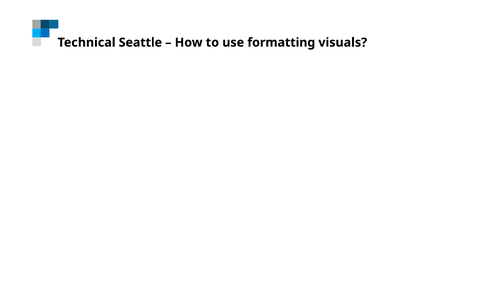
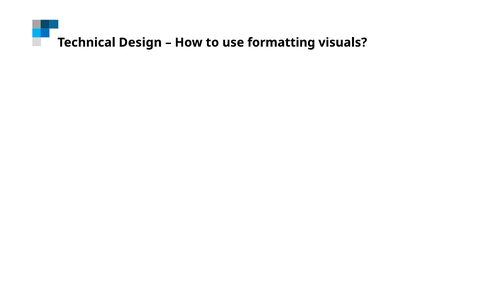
Seattle: Seattle -> Design
